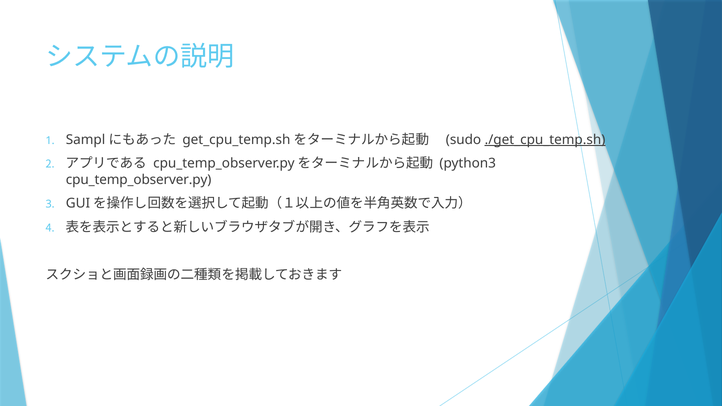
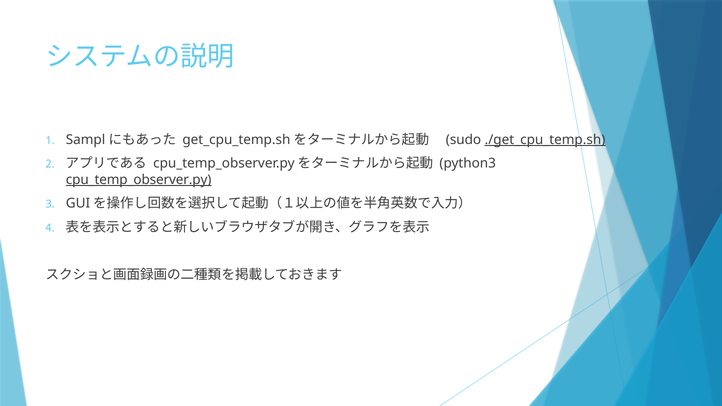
cpu_temp_observer.py underline: none -> present
